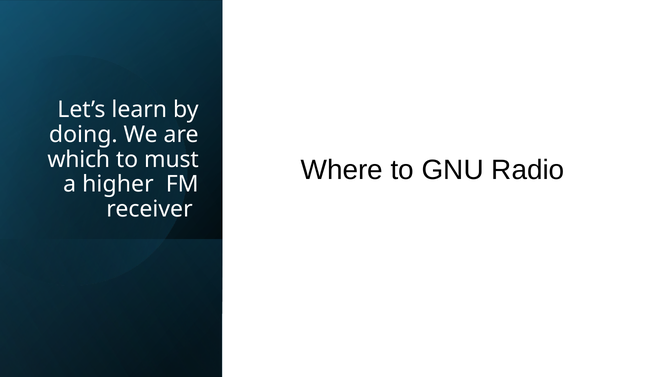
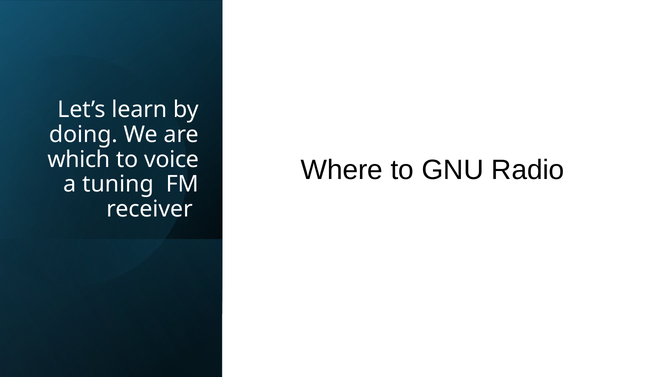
must: must -> voice
higher: higher -> tuning
